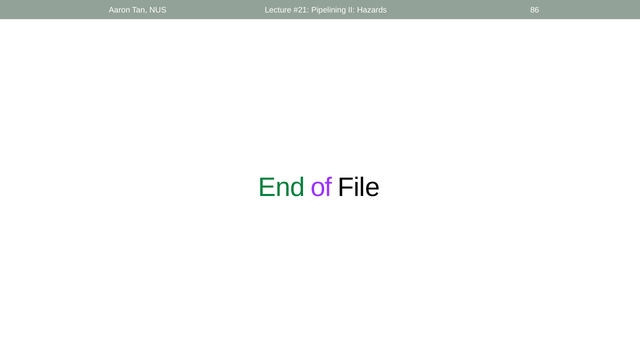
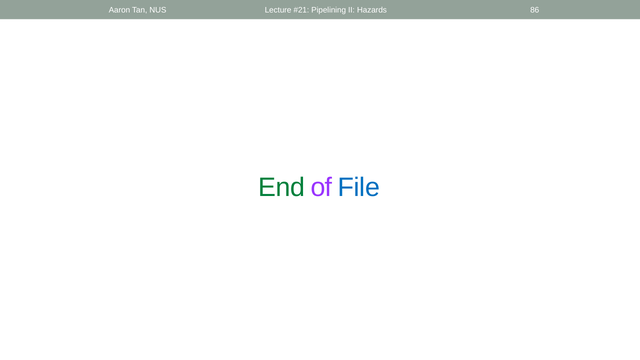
File colour: black -> blue
